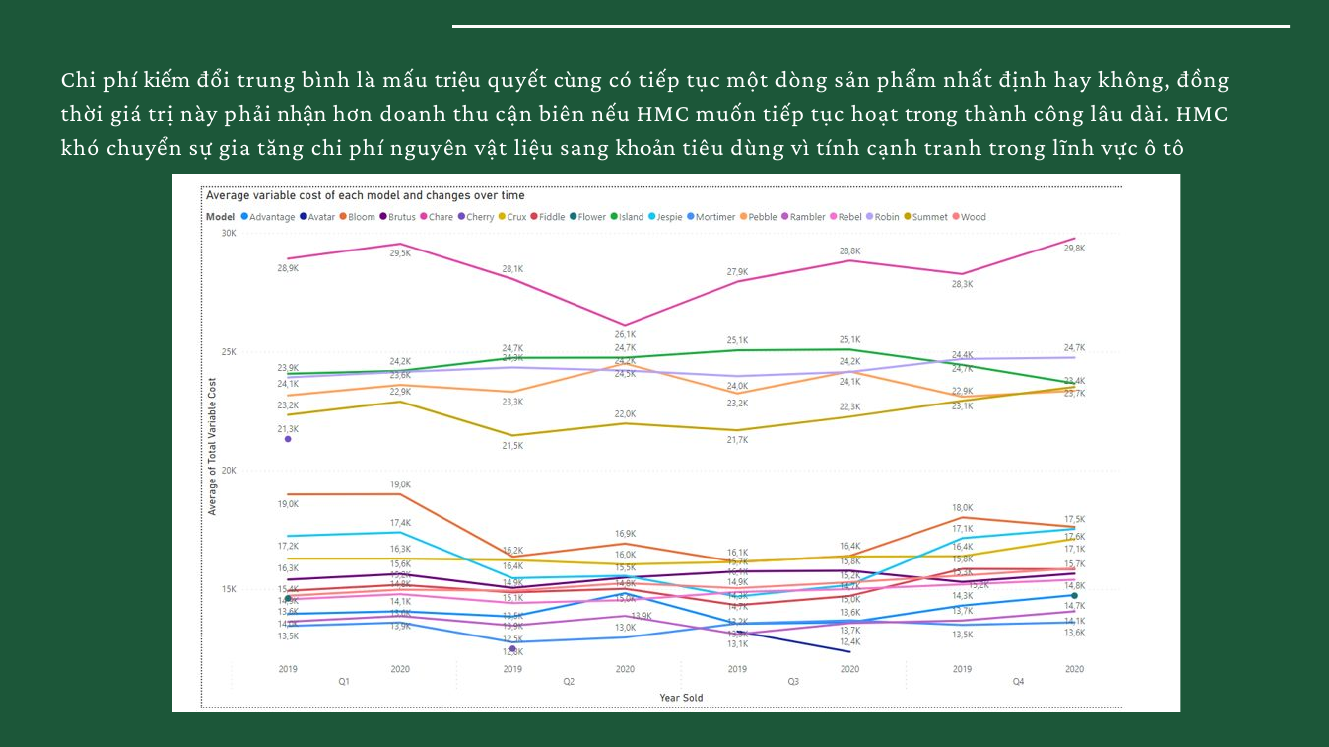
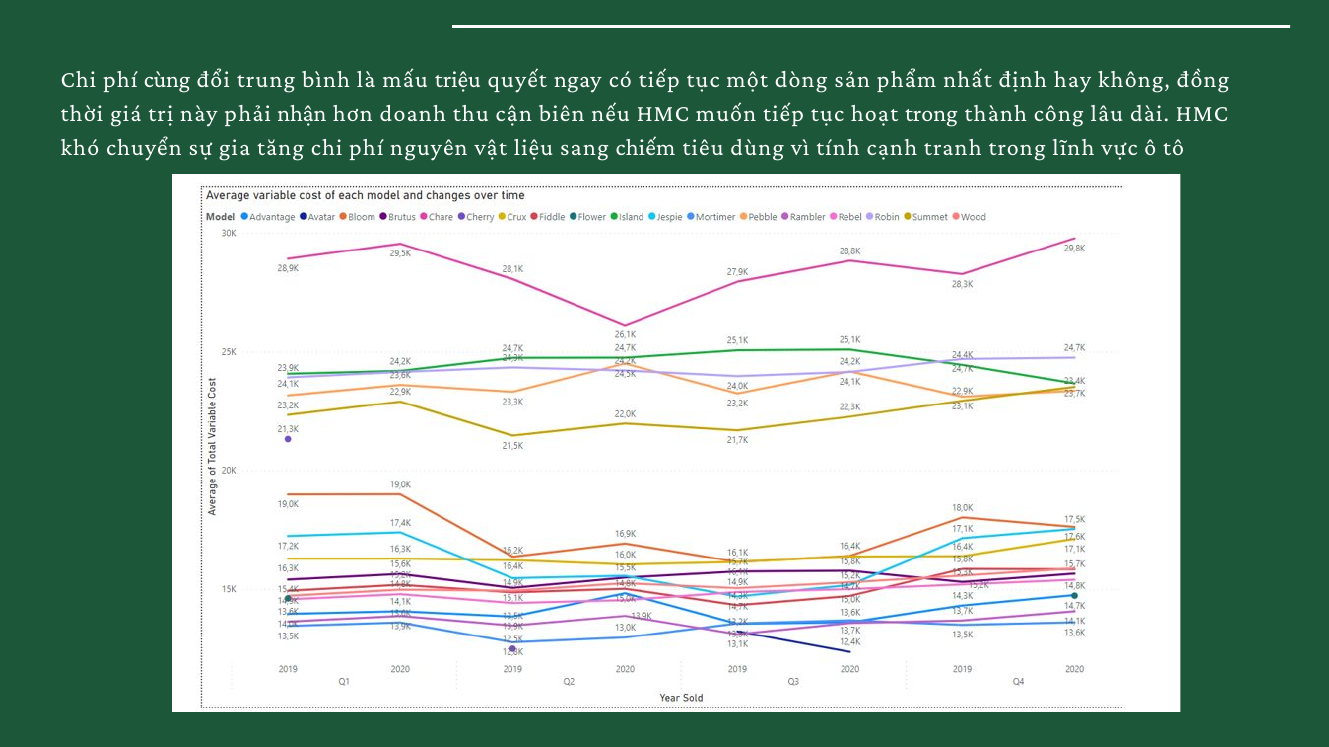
kiếm: kiếm -> cùng
cùng: cùng -> ngay
khoản: khoản -> chiếm
